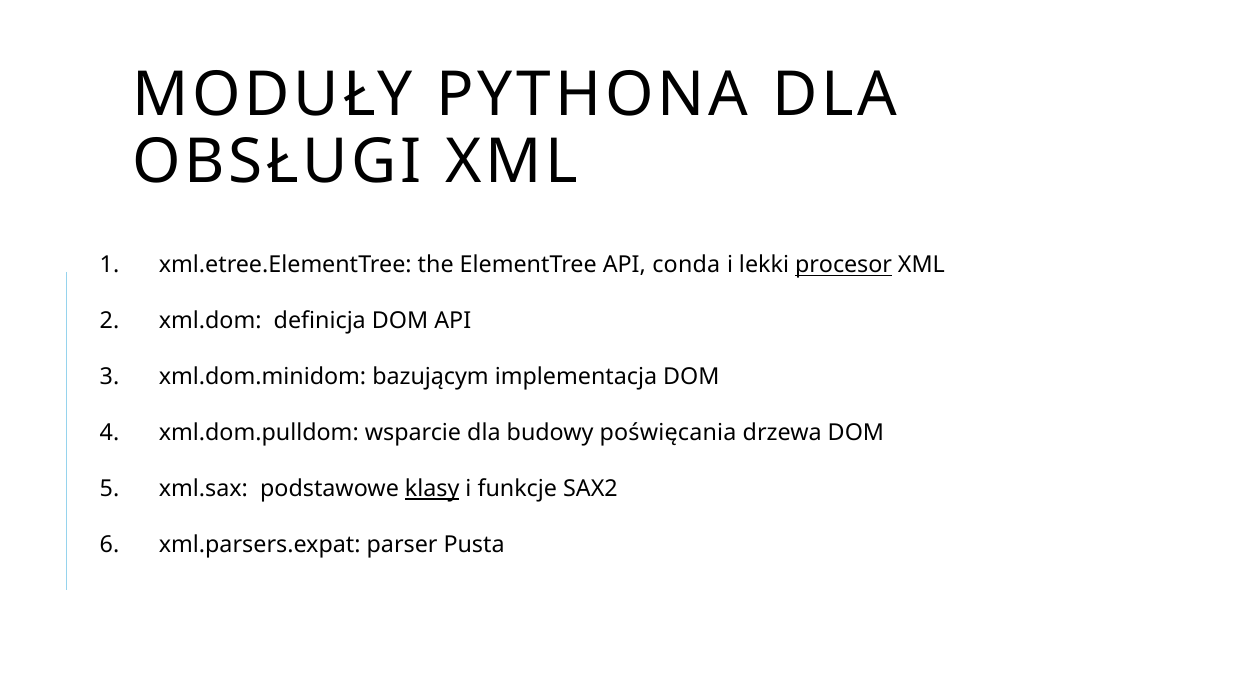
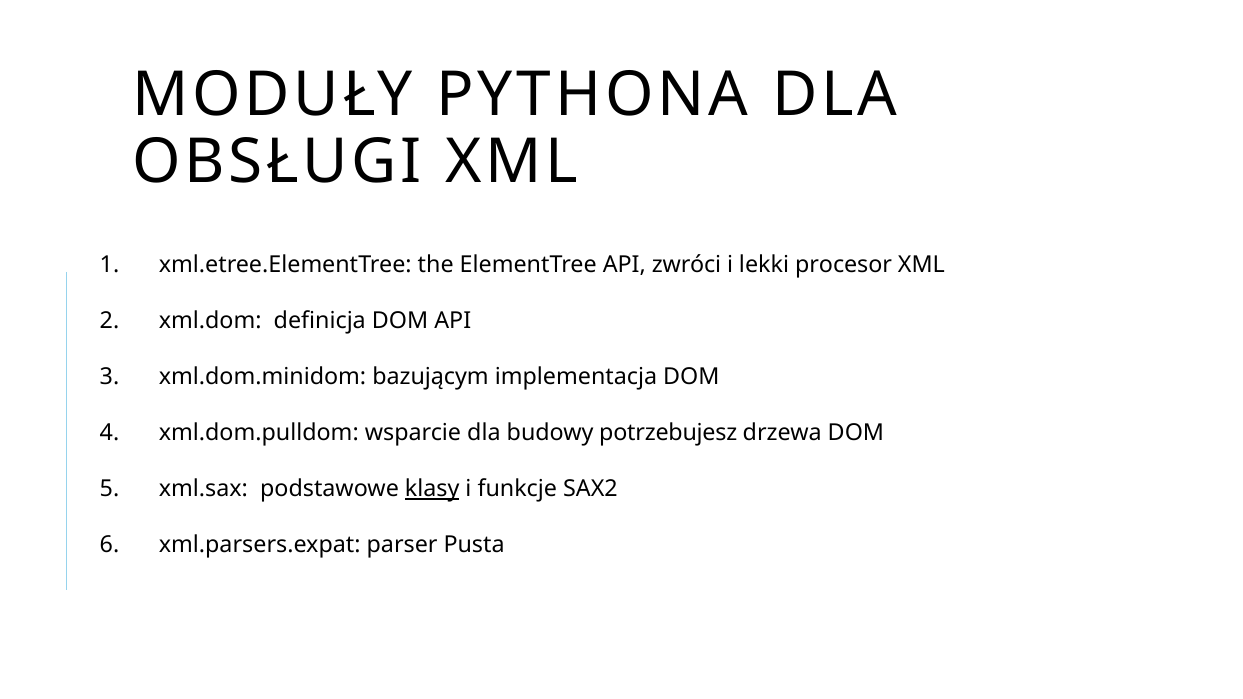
conda: conda -> zwróci
procesor underline: present -> none
poświęcania: poświęcania -> potrzebujesz
